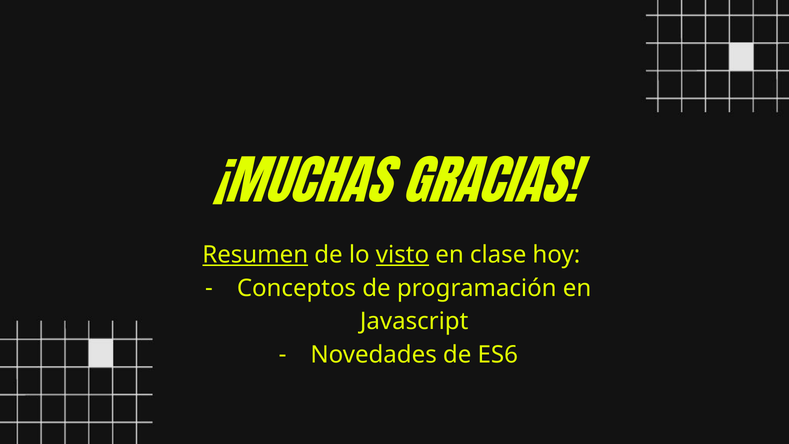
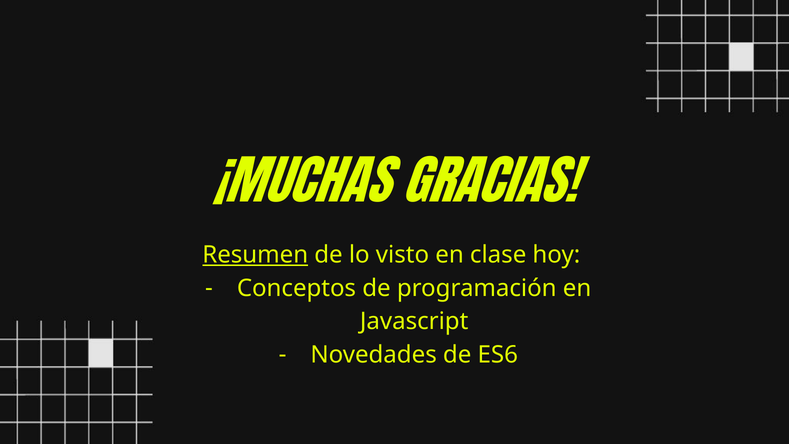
visto underline: present -> none
